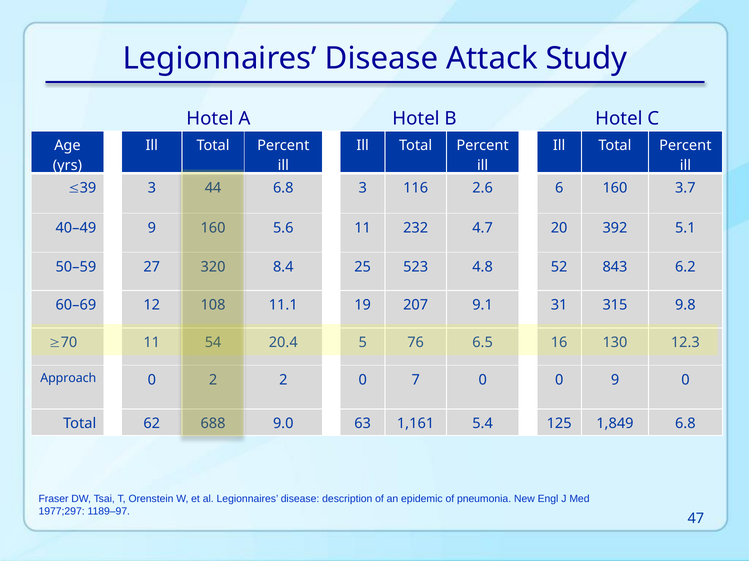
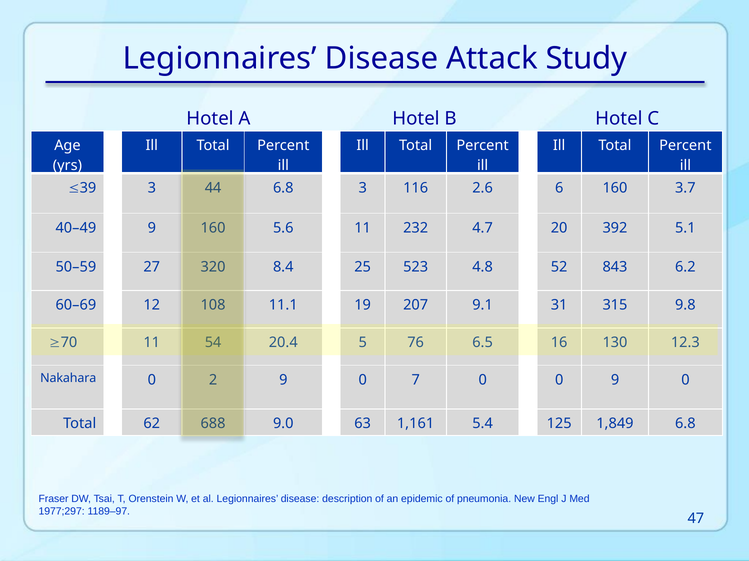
Approach: Approach -> Nakahara
2 at (283, 380): 2 -> 9
